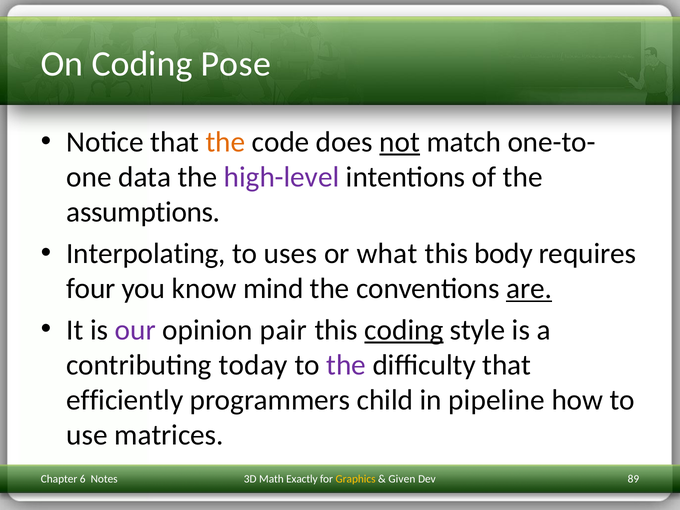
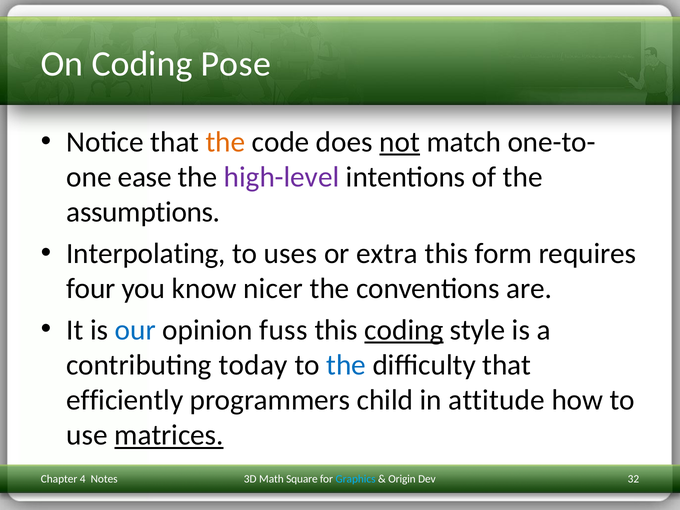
data: data -> ease
what: what -> extra
body: body -> form
mind: mind -> nicer
are underline: present -> none
our colour: purple -> blue
pair: pair -> fuss
the at (346, 365) colour: purple -> blue
pipeline: pipeline -> attitude
matrices underline: none -> present
Exactly: Exactly -> Square
Graphics colour: yellow -> light blue
Given: Given -> Origin
89: 89 -> 32
6: 6 -> 4
